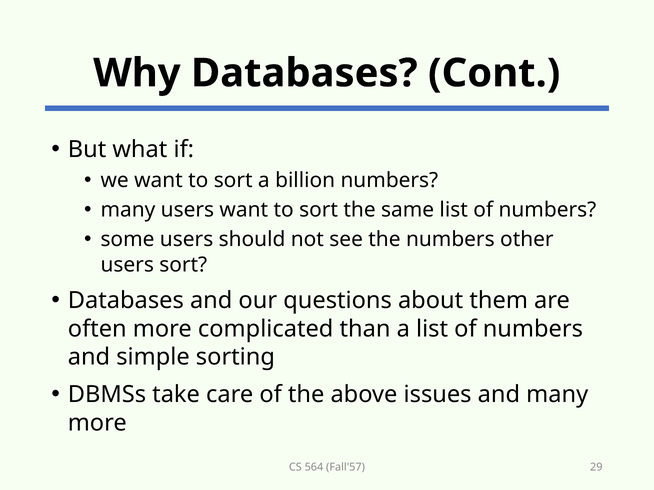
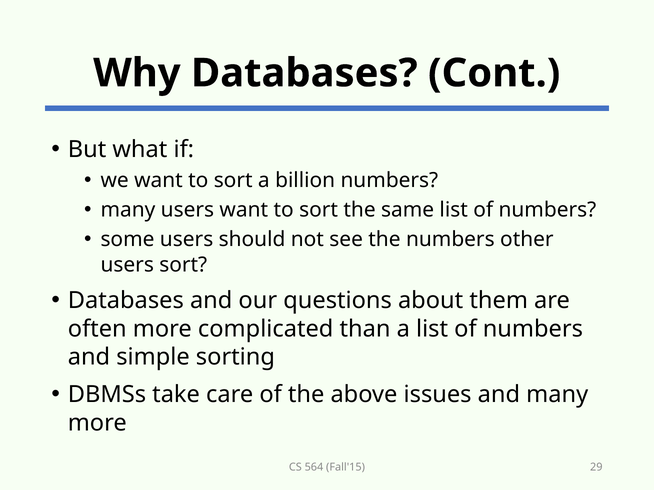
Fall'57: Fall'57 -> Fall'15
